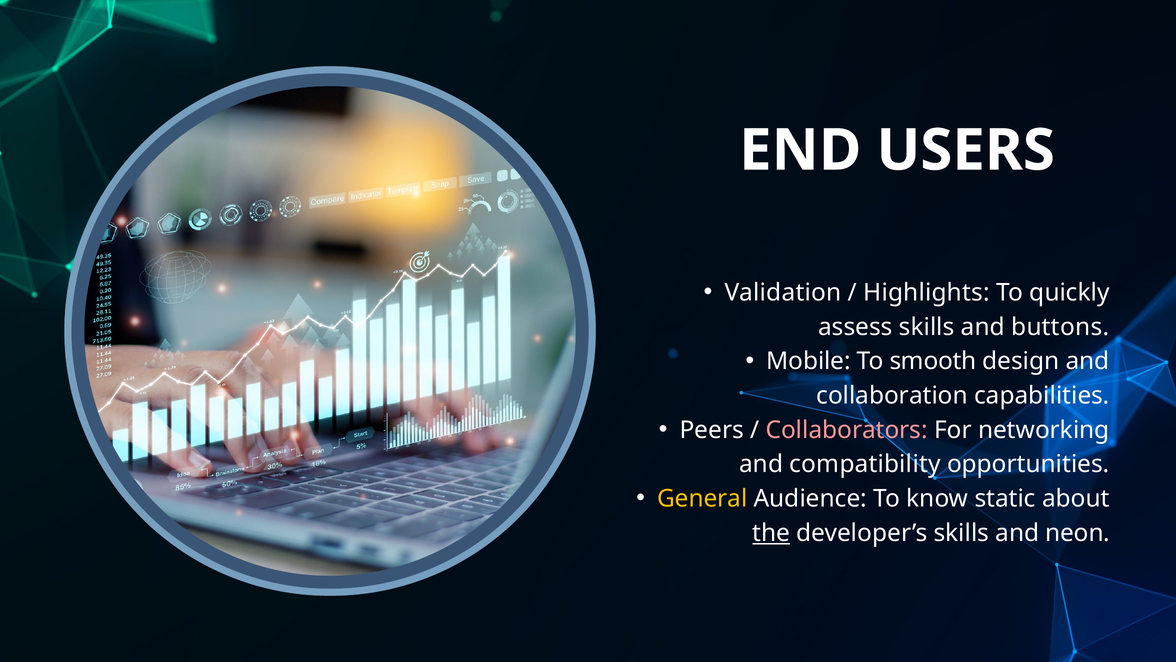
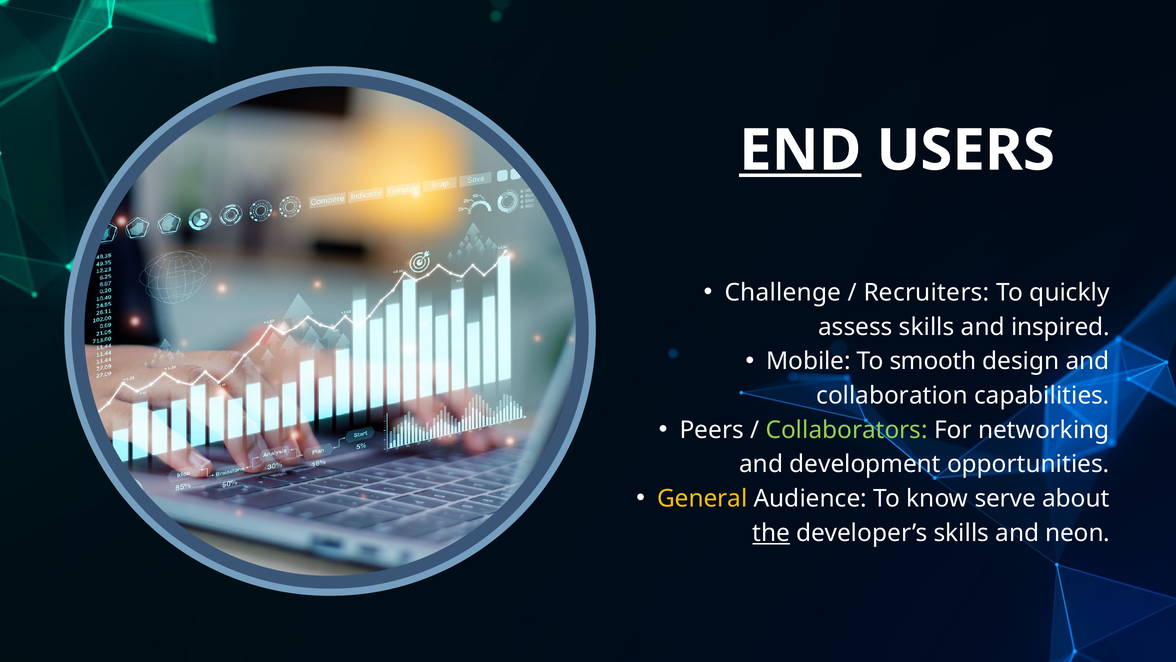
END underline: none -> present
Validation: Validation -> Challenge
Highlights: Highlights -> Recruiters
buttons: buttons -> inspired
Collaborators colour: pink -> light green
compatibility: compatibility -> development
static: static -> serve
